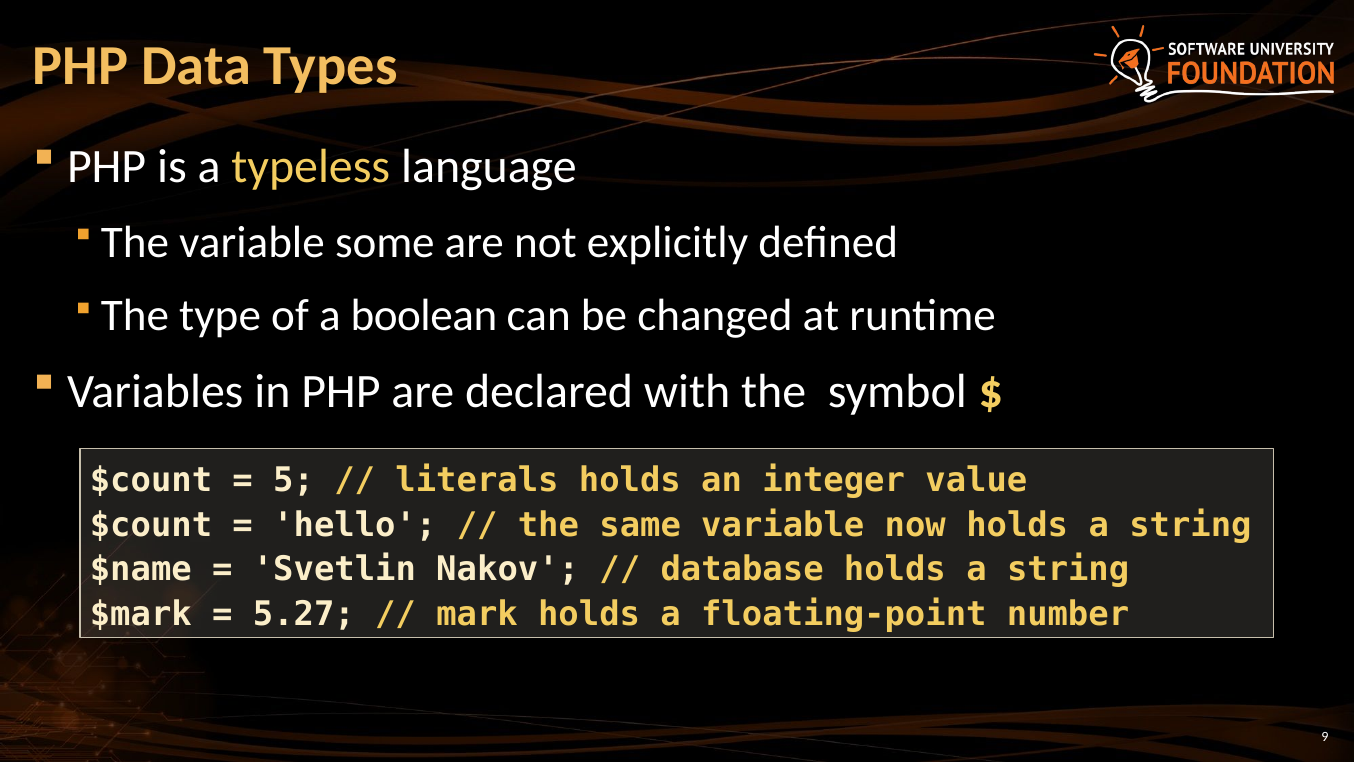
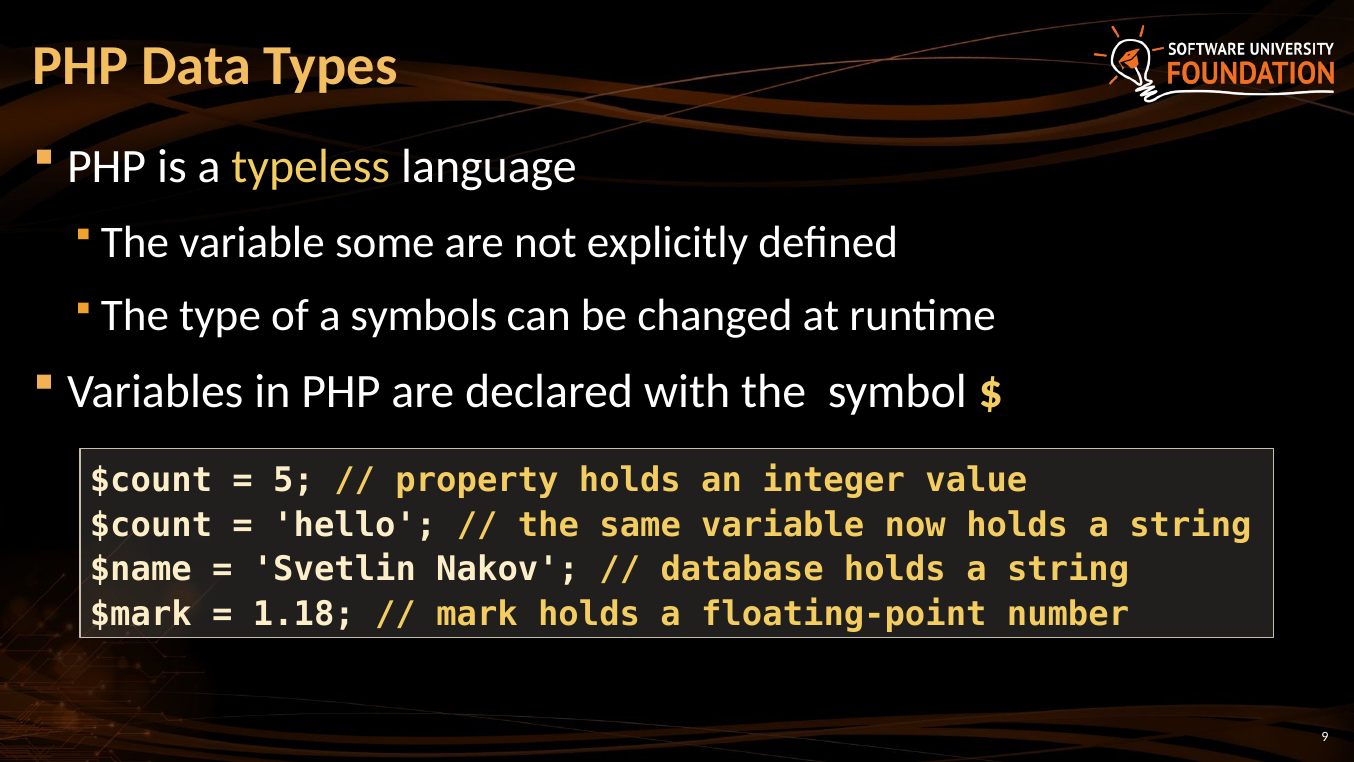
boolean: boolean -> symbols
literals: literals -> property
5.27: 5.27 -> 1.18
